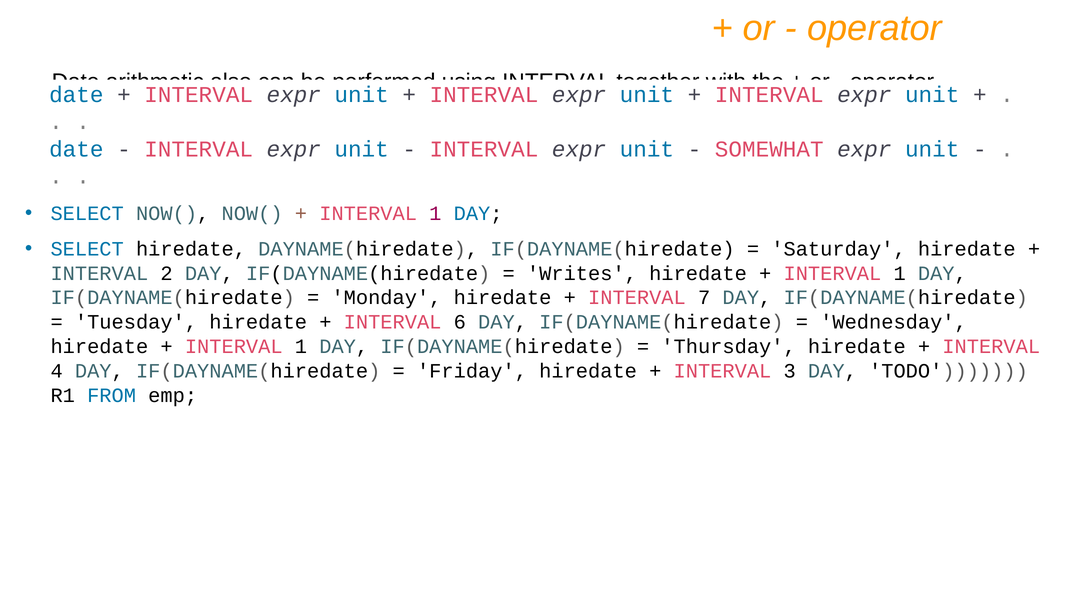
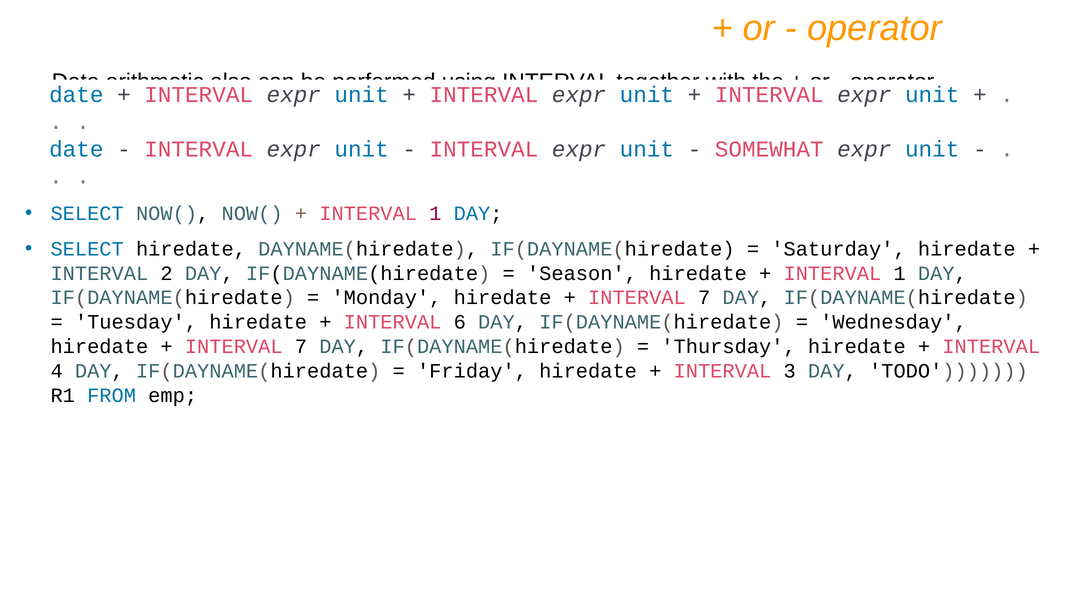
Writes: Writes -> Season
1 at (301, 347): 1 -> 7
